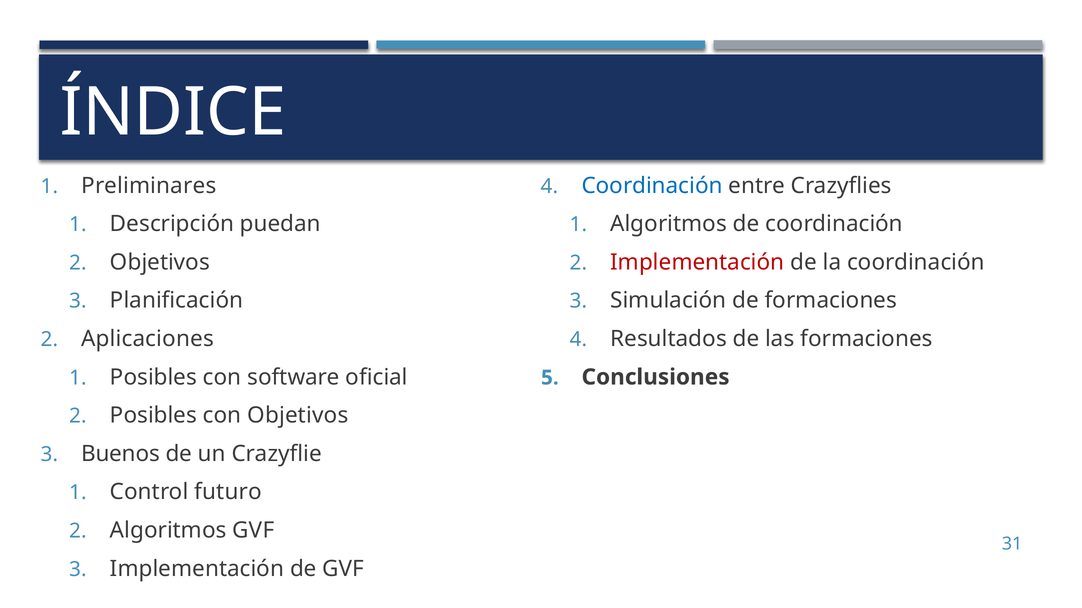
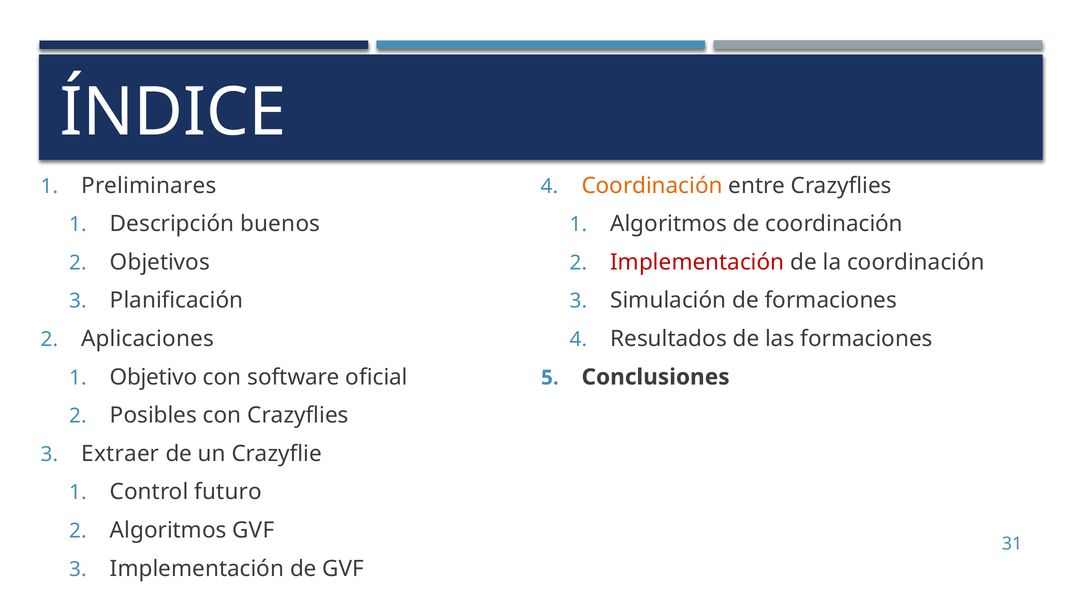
Coordinación at (652, 186) colour: blue -> orange
puedan: puedan -> buenos
Posibles at (153, 377): Posibles -> Objetivo
con Objetivos: Objetivos -> Crazyflies
Buenos: Buenos -> Extraer
